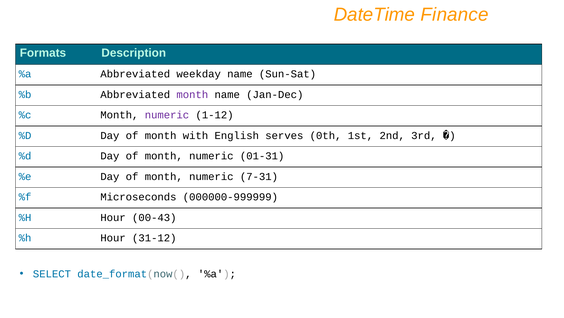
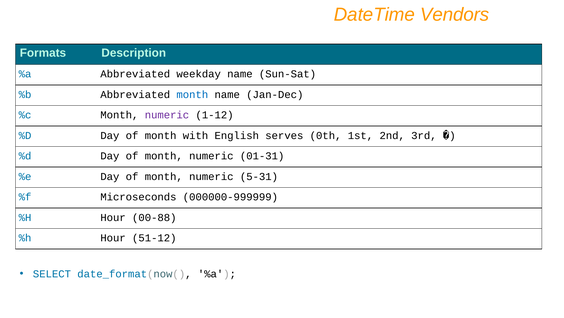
Finance: Finance -> Vendors
month at (192, 94) colour: purple -> blue
7-31: 7-31 -> 5-31
00-43: 00-43 -> 00-88
31-12: 31-12 -> 51-12
